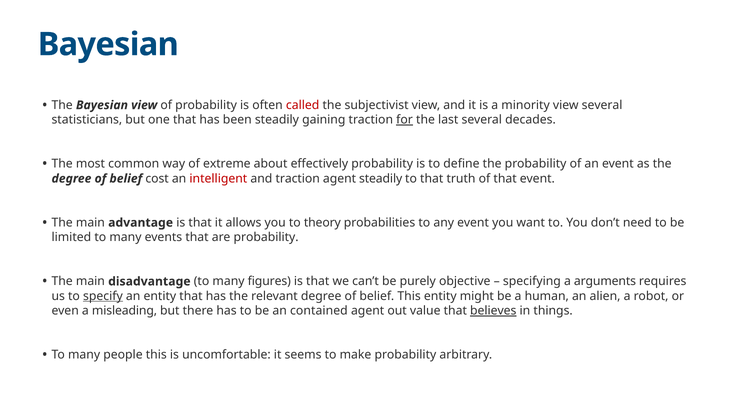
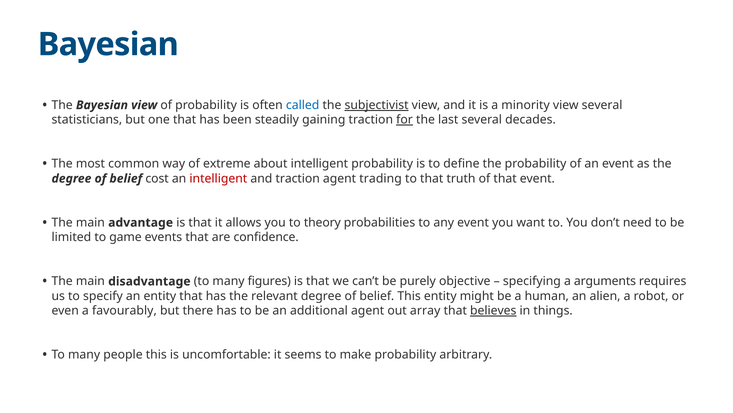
called colour: red -> blue
subjectivist underline: none -> present
about effectively: effectively -> intelligent
agent steadily: steadily -> trading
limited to many: many -> game
are probability: probability -> confidence
specify underline: present -> none
misleading: misleading -> favourably
contained: contained -> additional
value: value -> array
